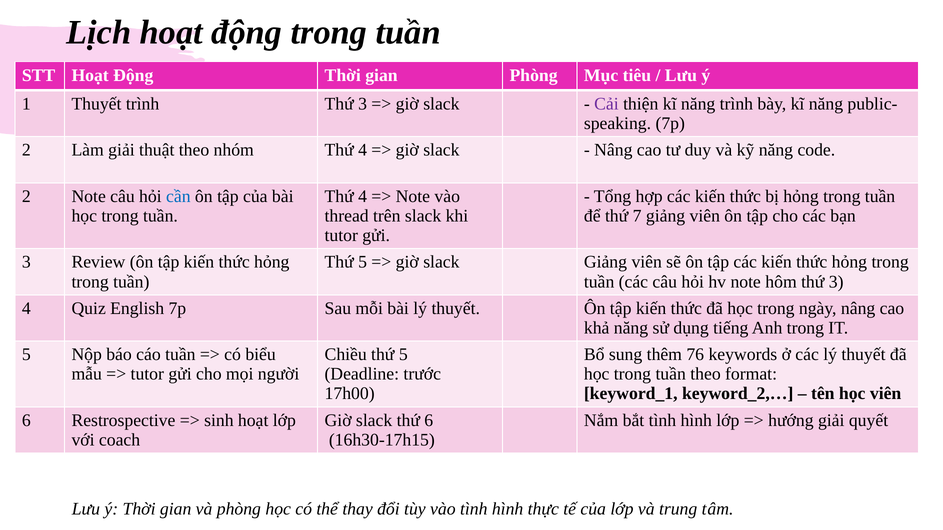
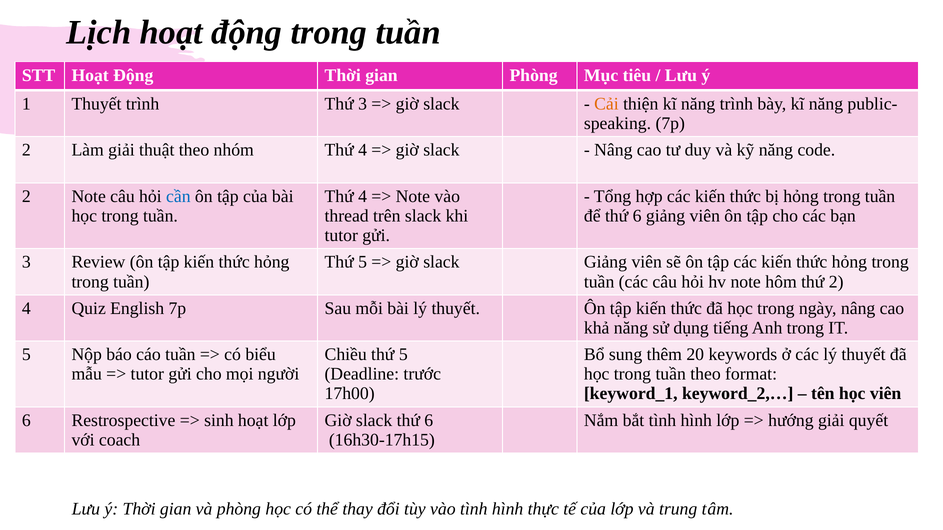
Cải colour: purple -> orange
để thứ 7: 7 -> 6
hôm thứ 3: 3 -> 2
76: 76 -> 20
